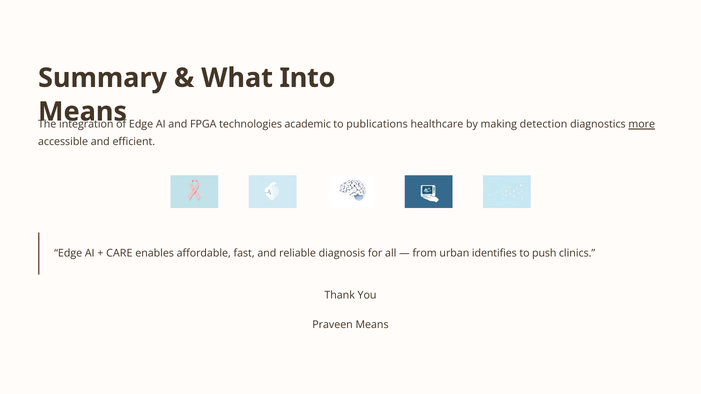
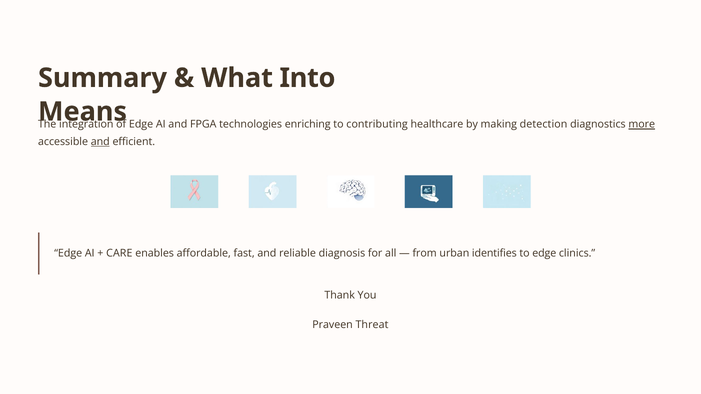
academic: academic -> enriching
publications: publications -> contributing
and at (100, 142) underline: none -> present
to push: push -> edge
Praveen Means: Means -> Threat
